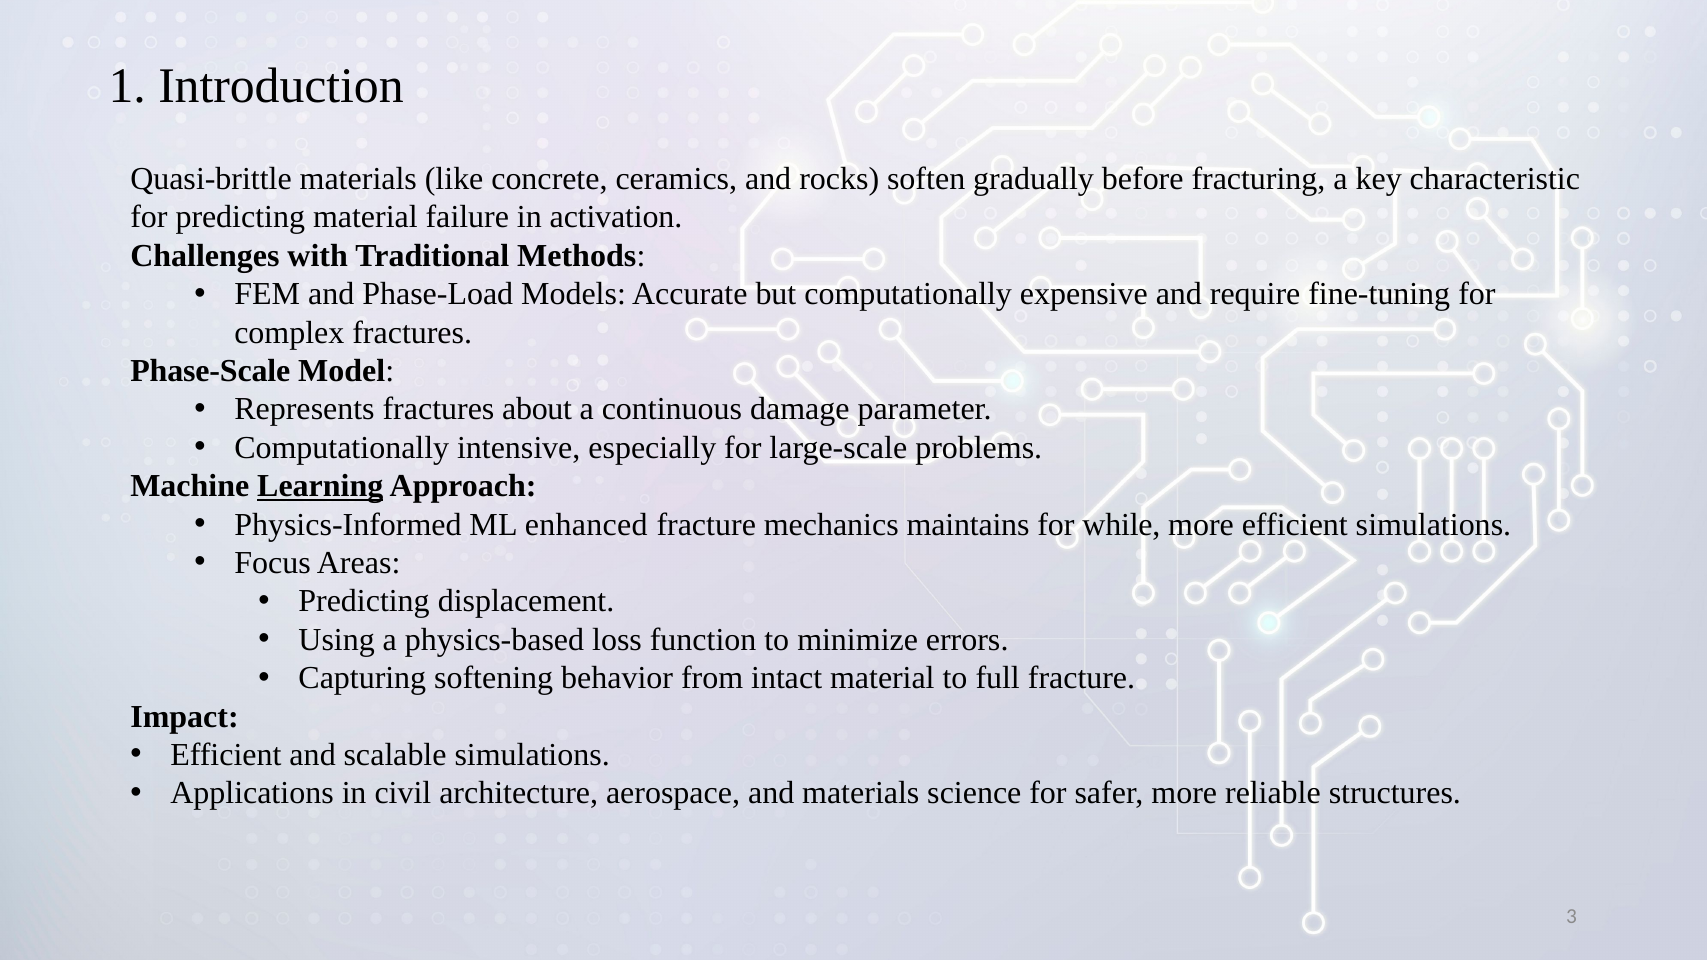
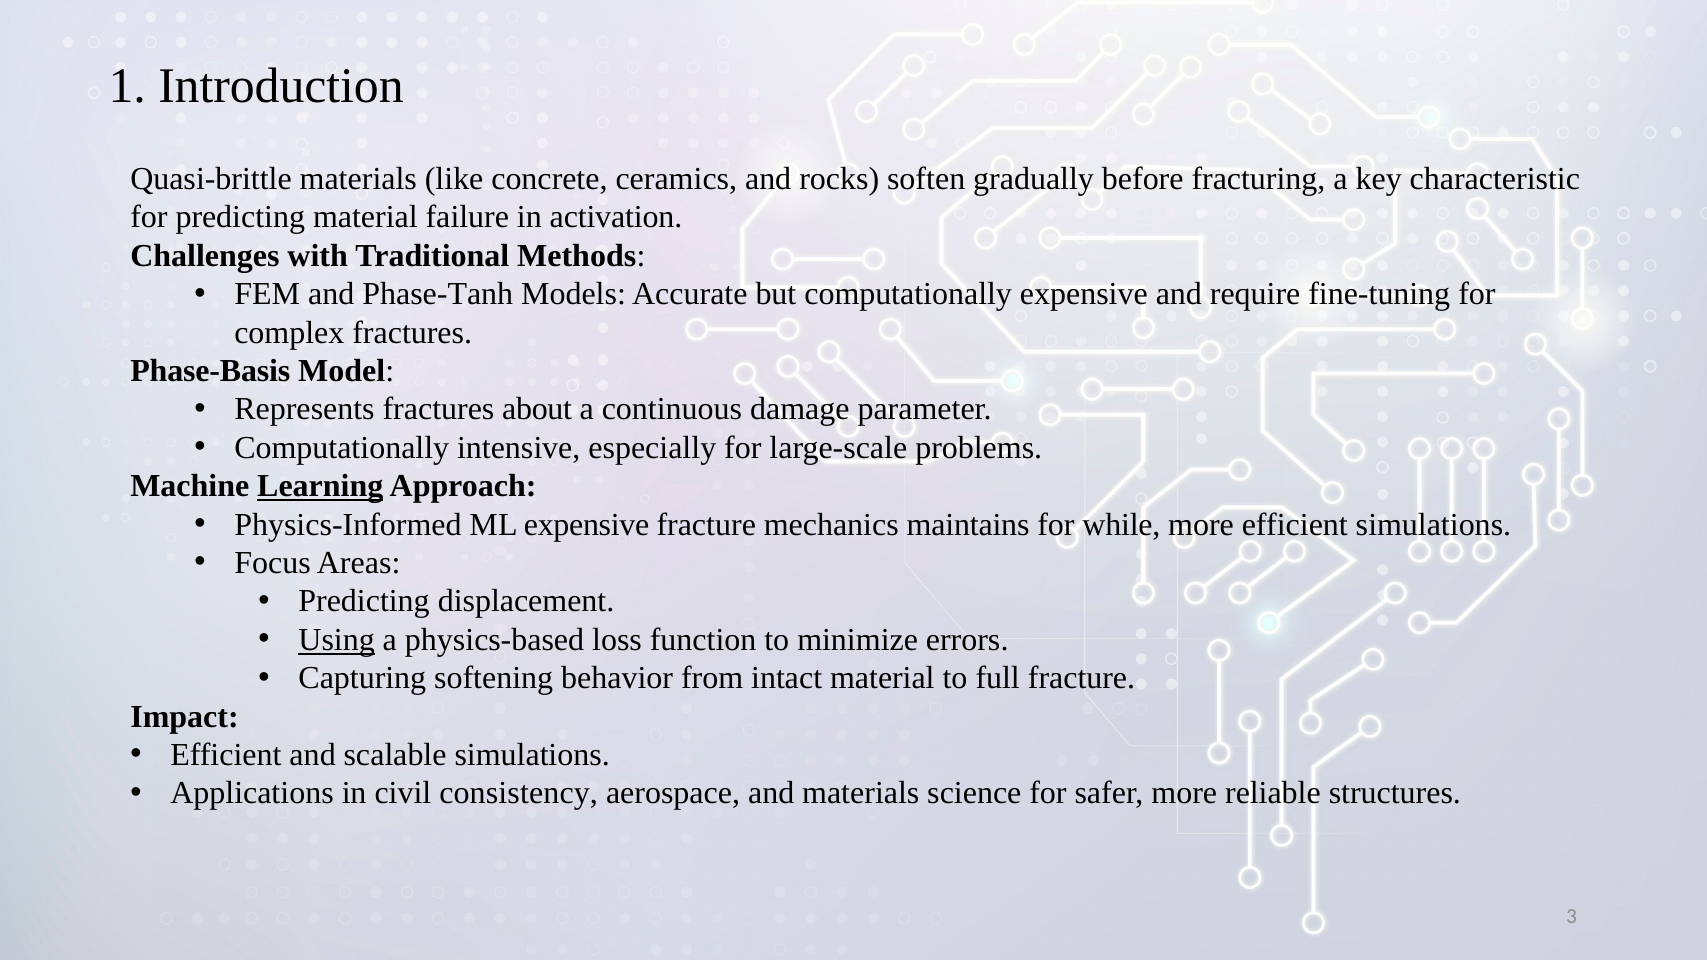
Phase-Load: Phase-Load -> Phase-Tanh
Phase-Scale: Phase-Scale -> Phase-Basis
ML enhanced: enhanced -> expensive
Using underline: none -> present
architecture: architecture -> consistency
